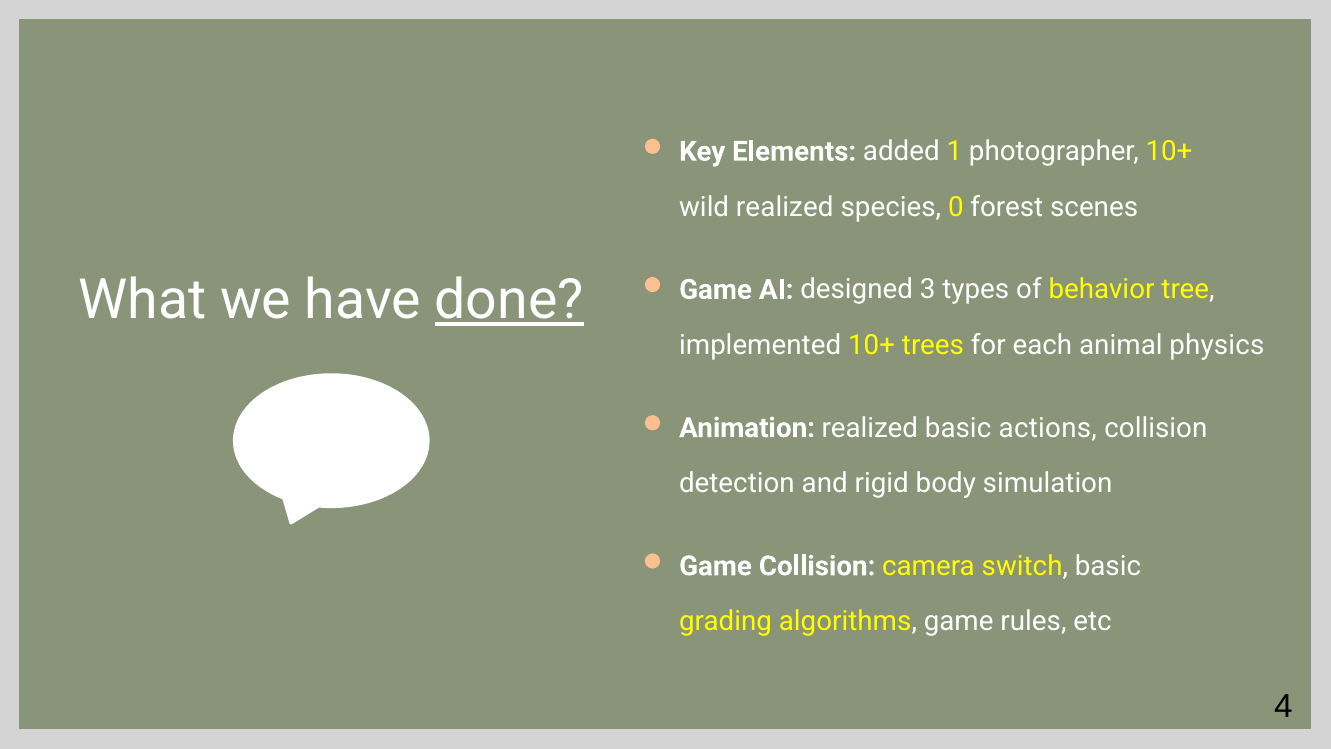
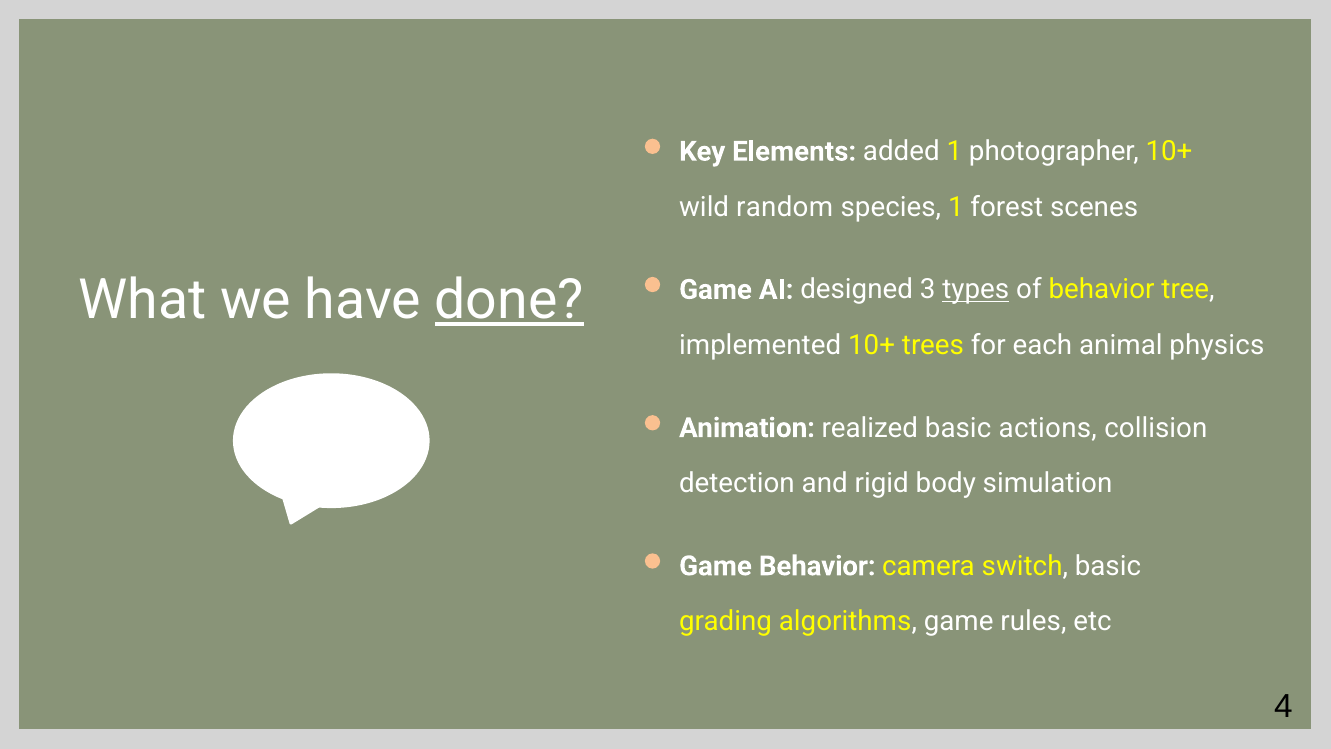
wild realized: realized -> random
species 0: 0 -> 1
types underline: none -> present
Game Collision: Collision -> Behavior
